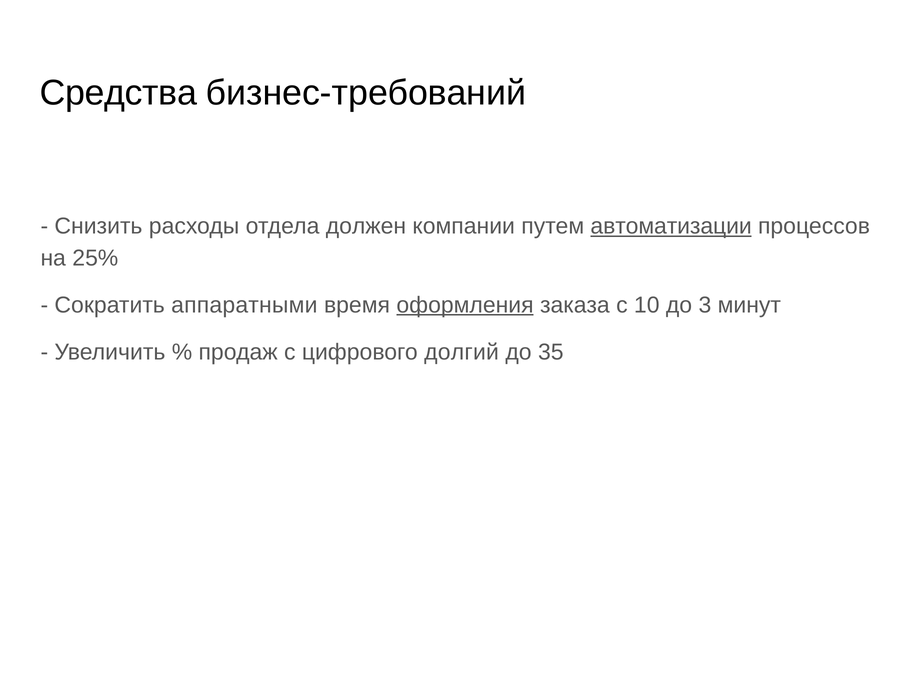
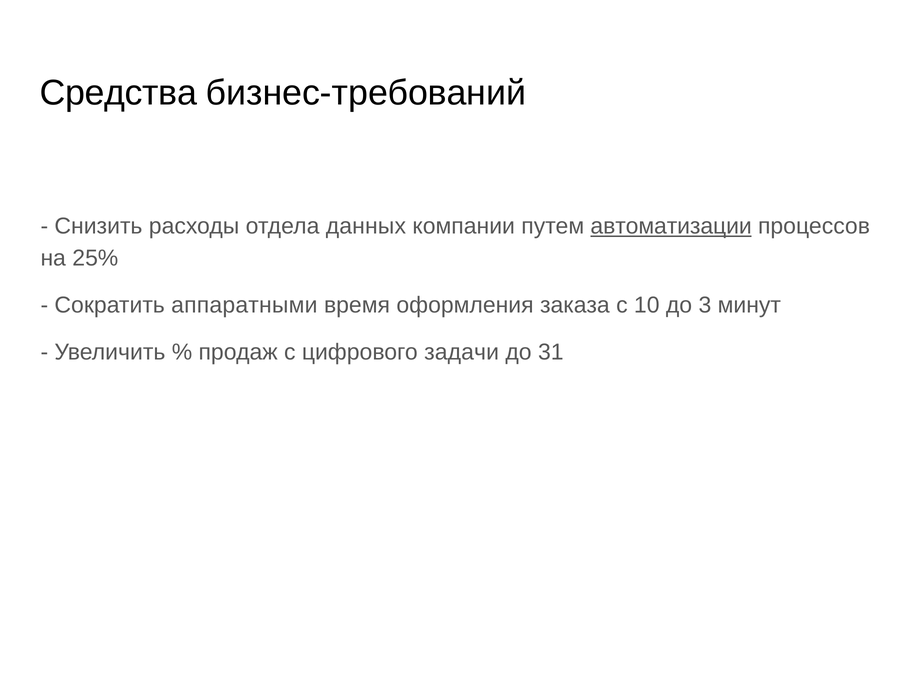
должен: должен -> данных
оформления underline: present -> none
долгий: долгий -> задачи
35: 35 -> 31
